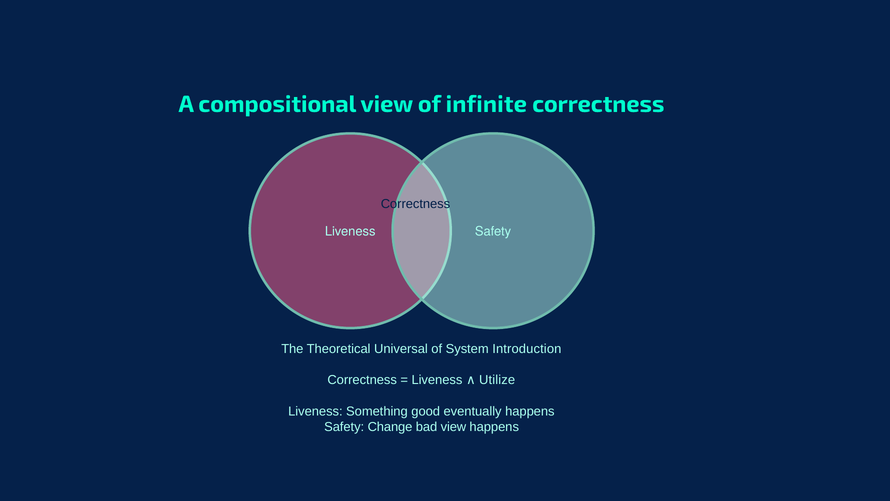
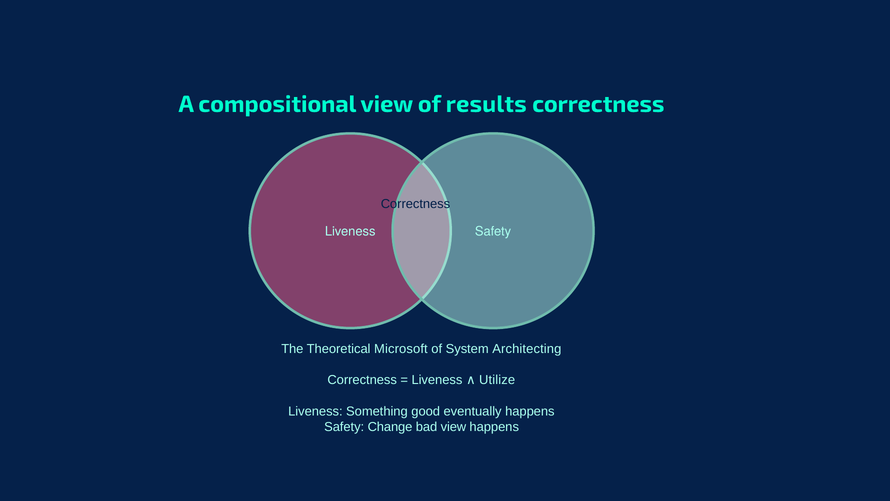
infinite: infinite -> results
Universal: Universal -> Microsoft
Introduction: Introduction -> Architecting
